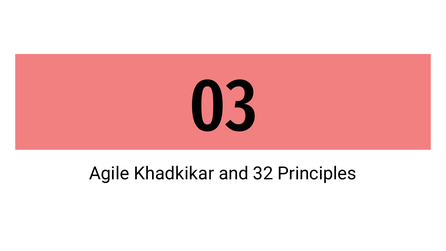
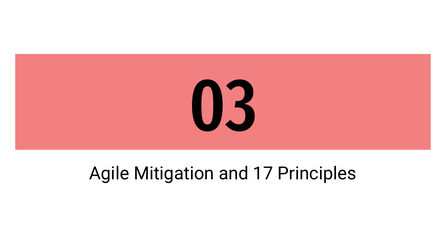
Khadkikar: Khadkikar -> Mitigation
32: 32 -> 17
